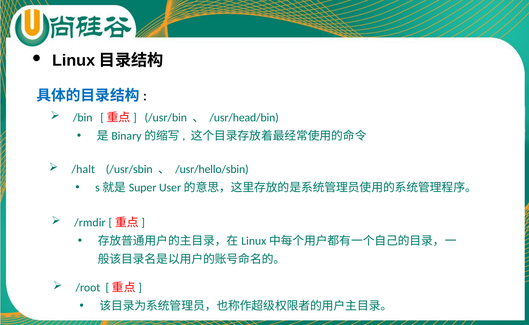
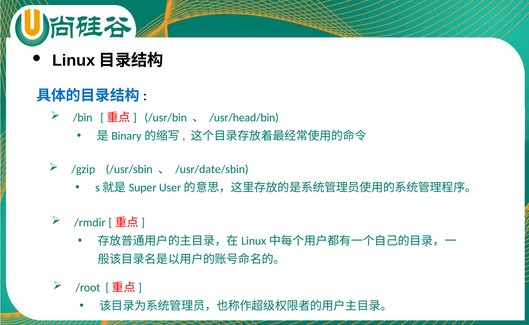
/halt: /halt -> /gzip
/usr/hello/sbin: /usr/hello/sbin -> /usr/date/sbin
